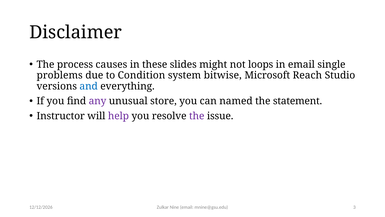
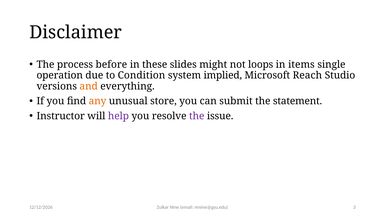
causes: causes -> before
in email: email -> items
problems: problems -> operation
bitwise: bitwise -> implied
and colour: blue -> orange
any colour: purple -> orange
named: named -> submit
